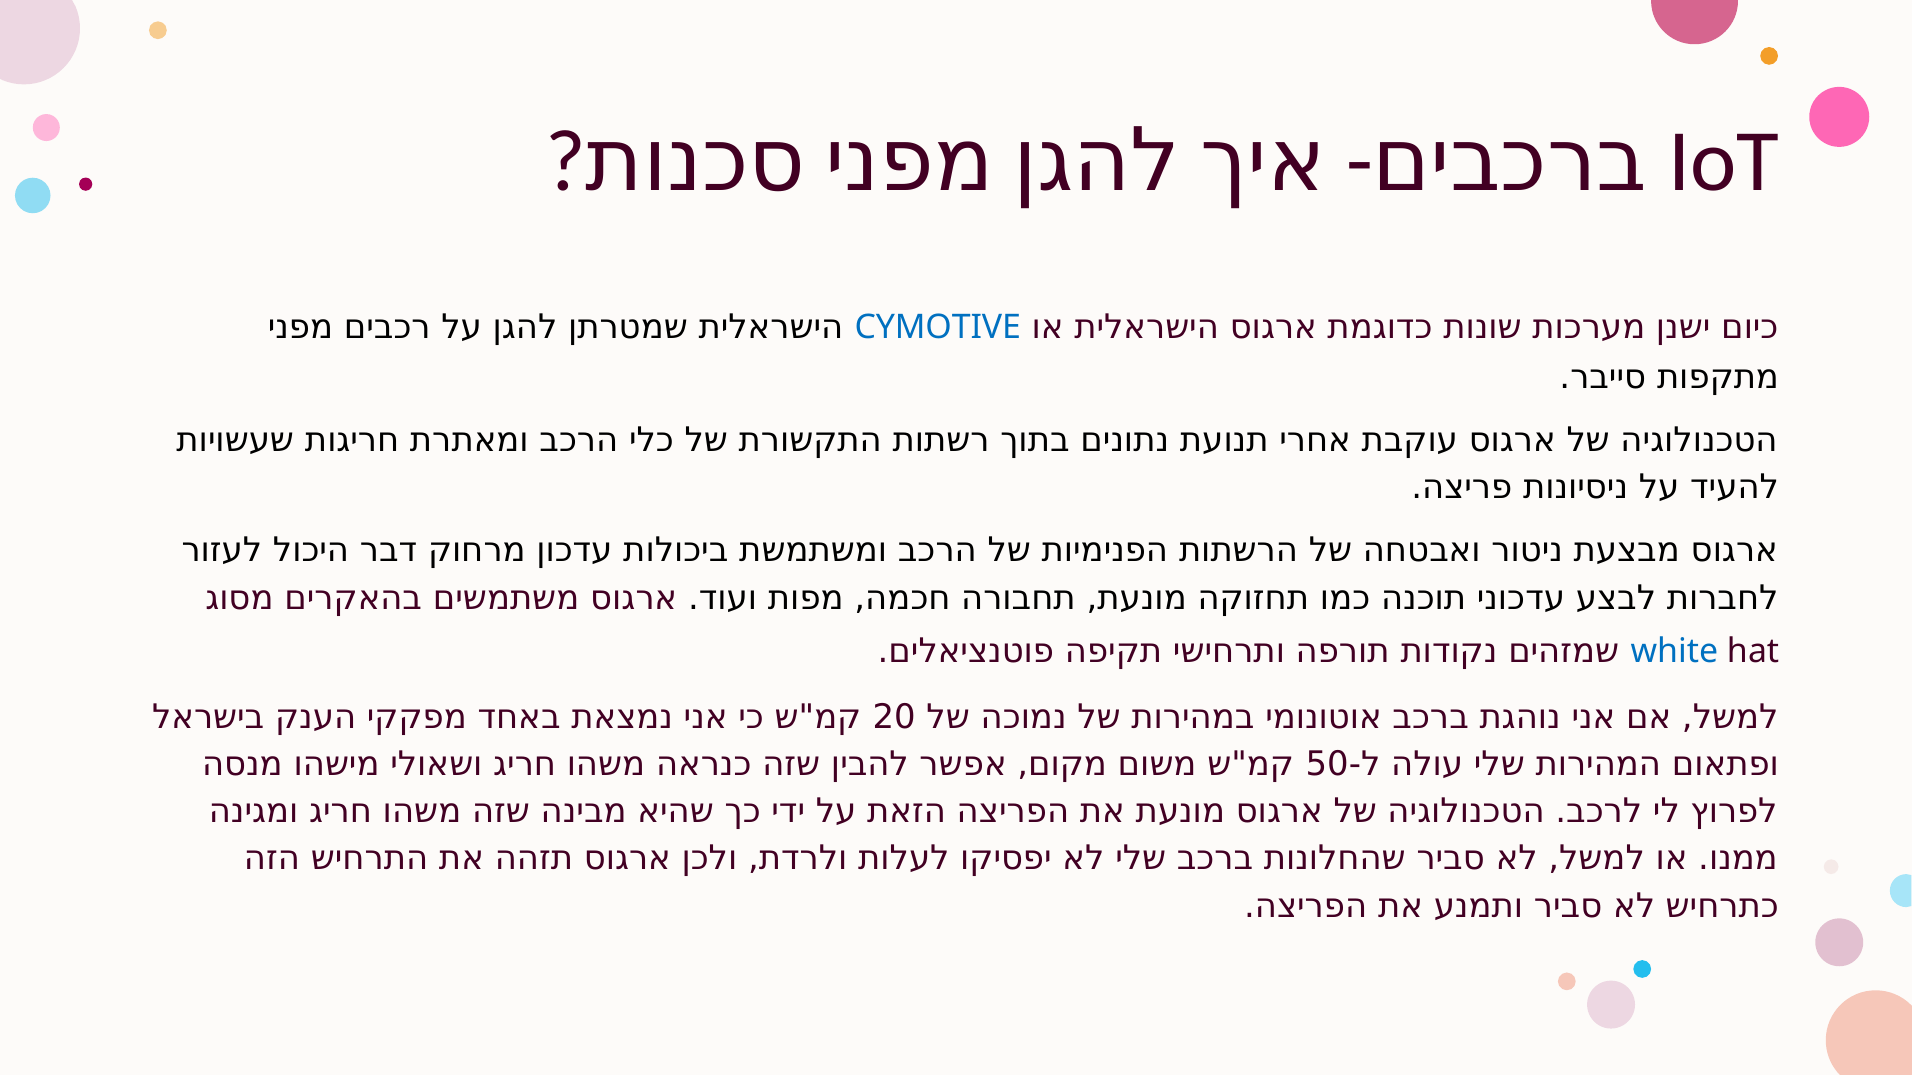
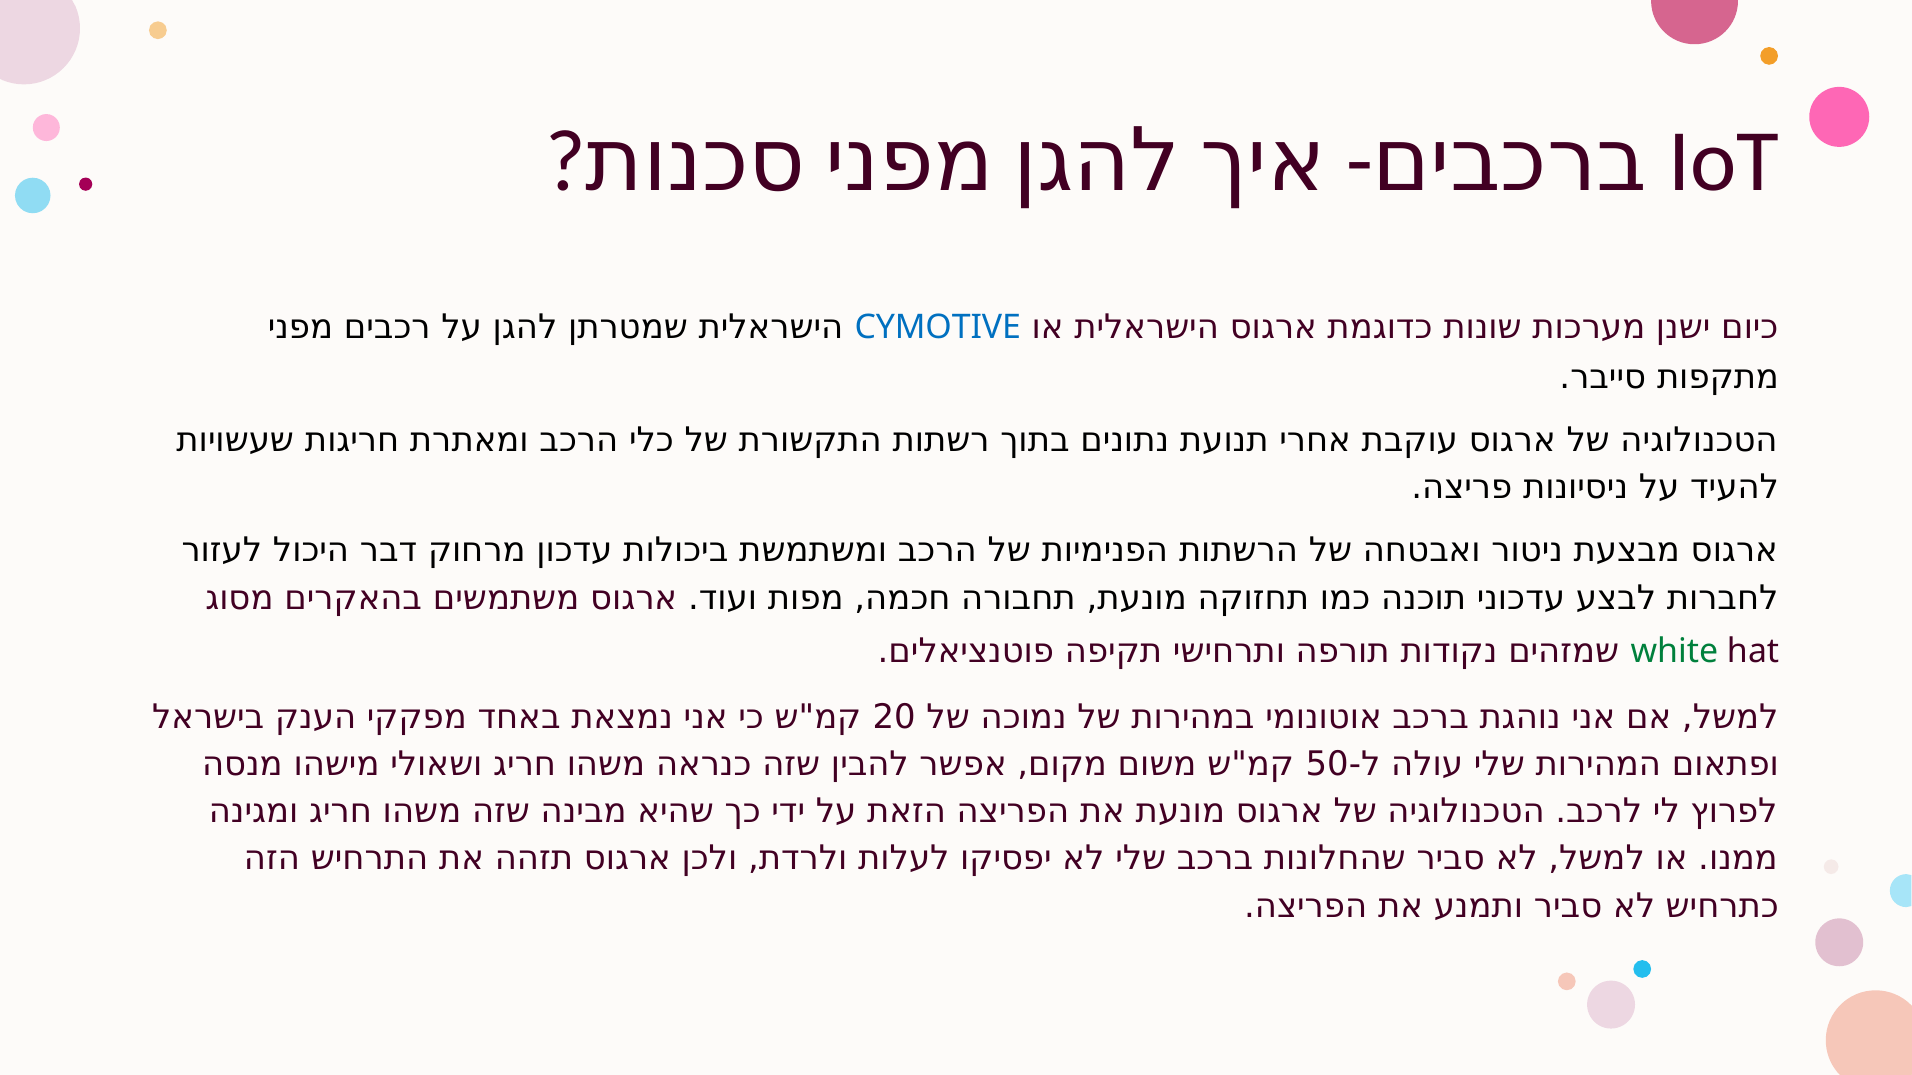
white colour: blue -> green
